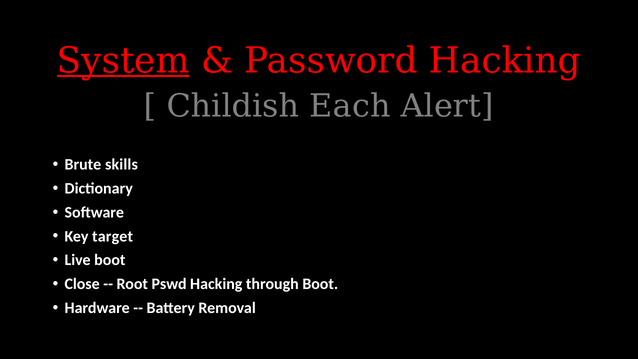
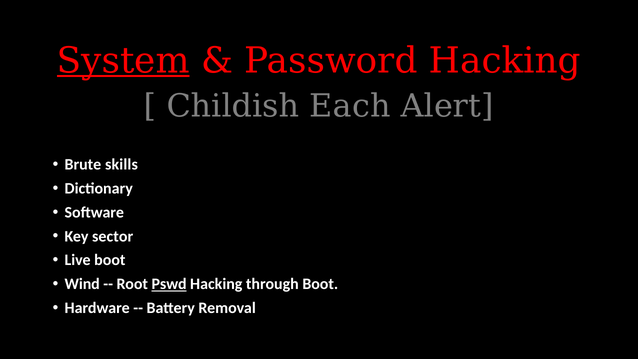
target: target -> sector
Close: Close -> Wind
Pswd underline: none -> present
